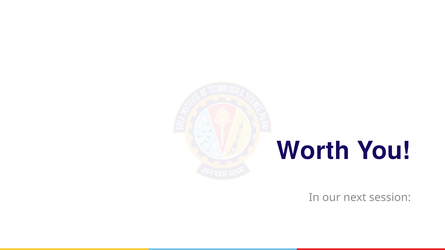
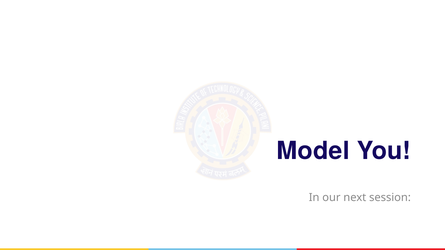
Worth: Worth -> Model
